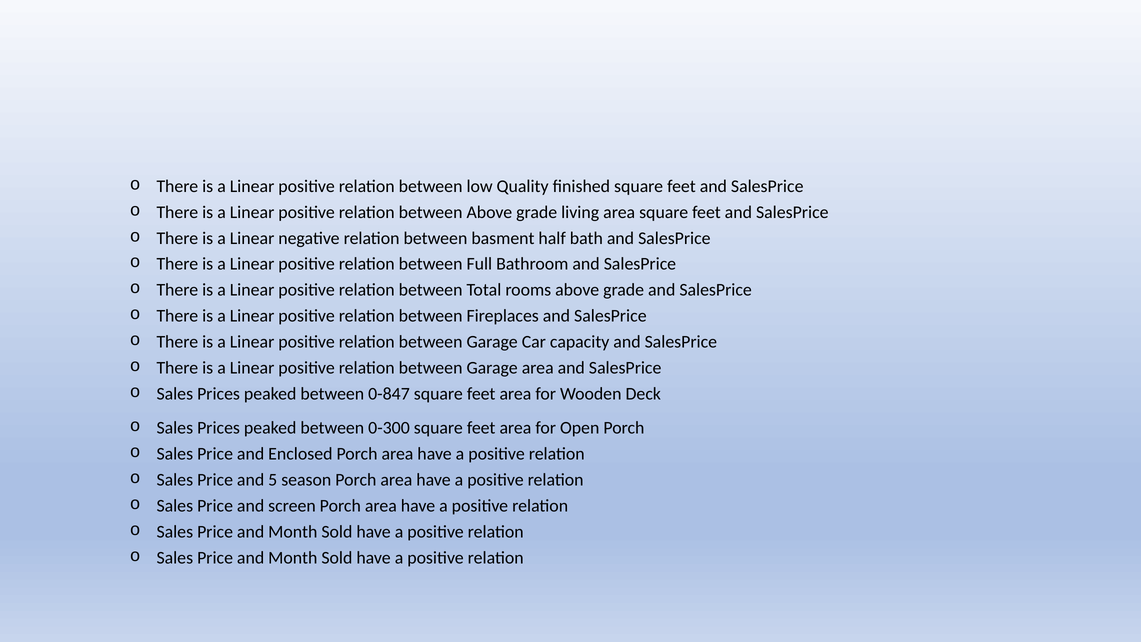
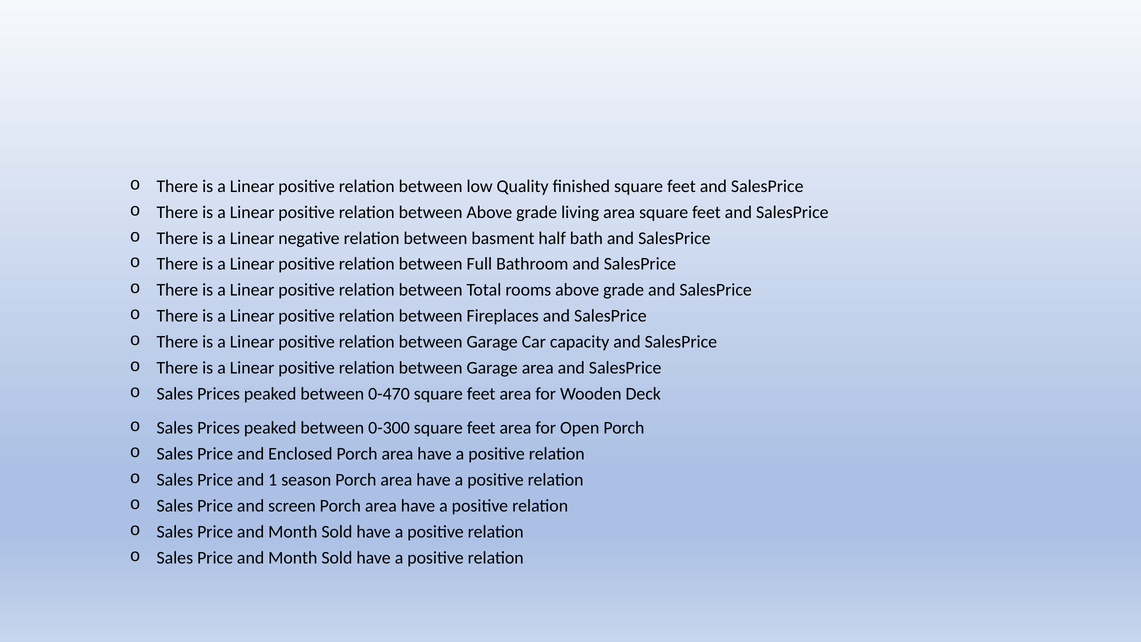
0-847: 0-847 -> 0-470
5: 5 -> 1
